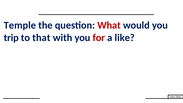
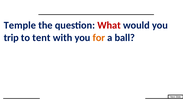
that: that -> tent
for colour: red -> orange
like: like -> ball
